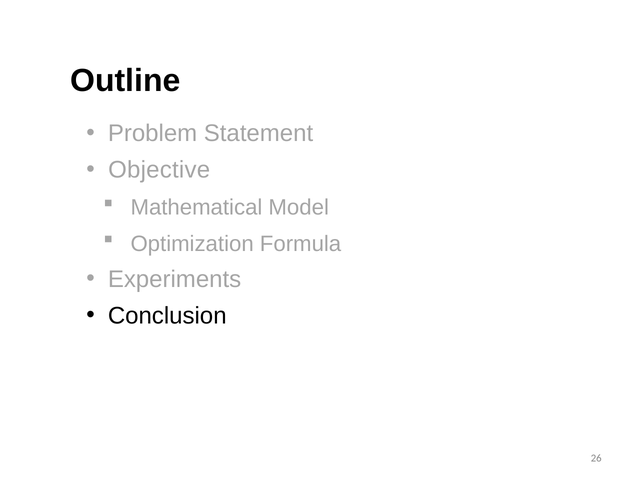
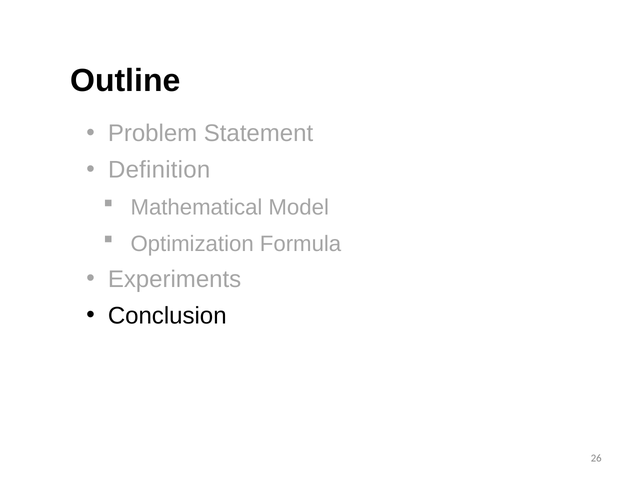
Objective: Objective -> Definition
